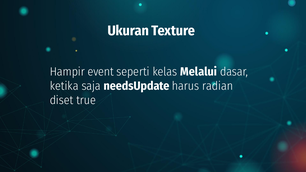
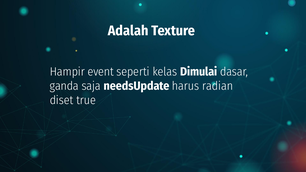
Ukuran: Ukuran -> Adalah
Melalui: Melalui -> Dimulai
ketika: ketika -> ganda
